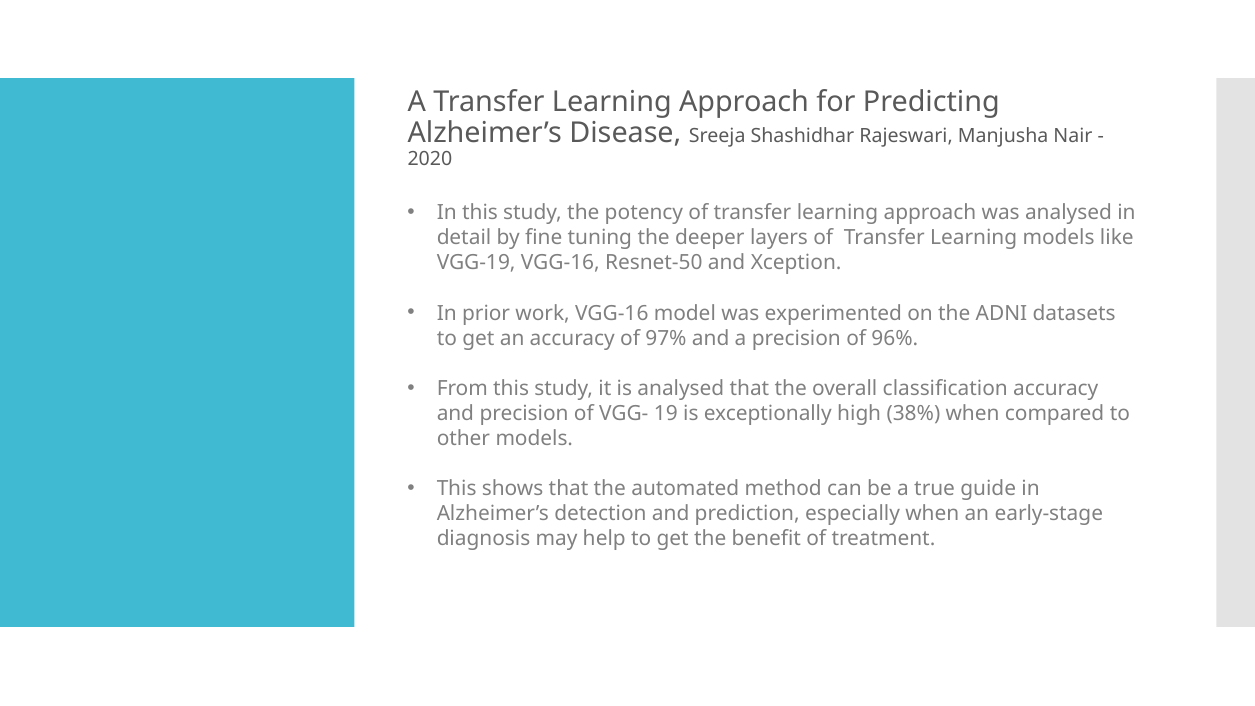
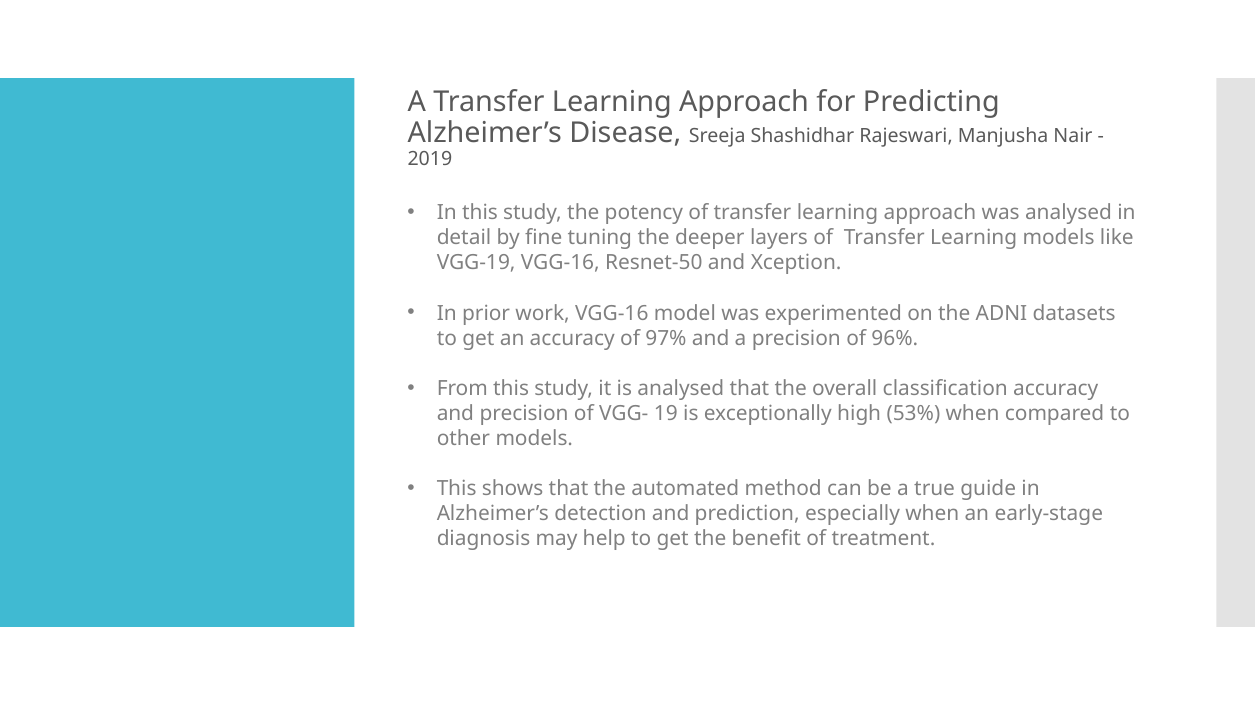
2020: 2020 -> 2019
38%: 38% -> 53%
